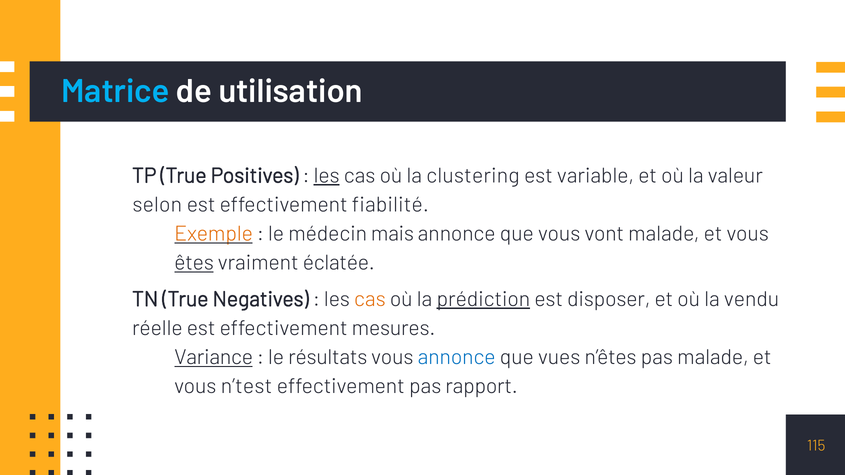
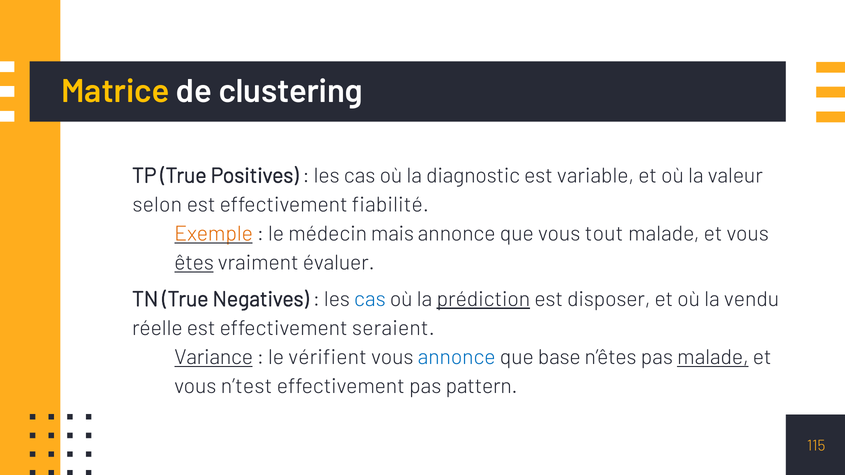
Matrice colour: light blue -> yellow
utilisation: utilisation -> clustering
les at (327, 176) underline: present -> none
clustering: clustering -> diagnostic
vont: vont -> tout
éclatée: éclatée -> évaluer
cas at (370, 299) colour: orange -> blue
mesures: mesures -> seraient
résultats: résultats -> vérifient
vues: vues -> base
malade at (713, 358) underline: none -> present
rapport: rapport -> pattern
